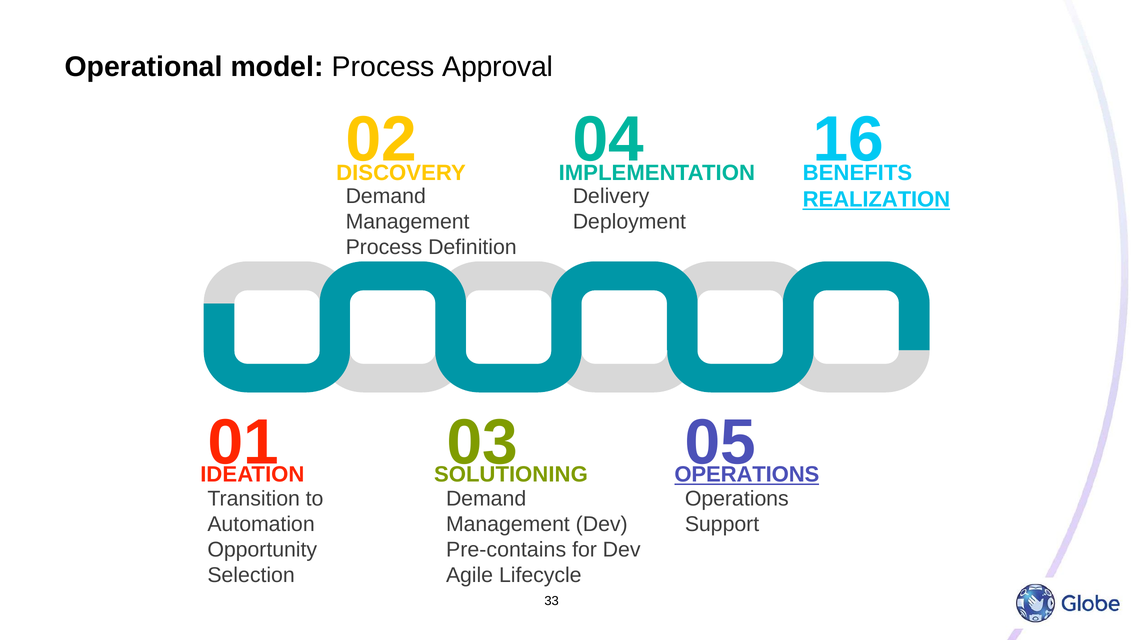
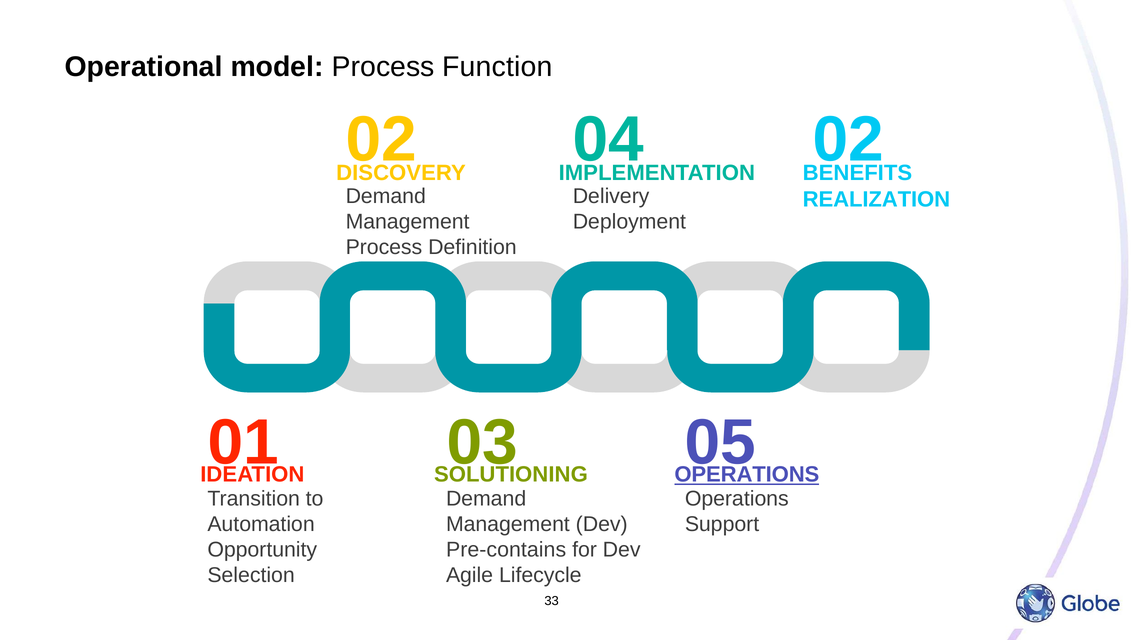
Approval: Approval -> Function
04 16: 16 -> 02
REALIZATION underline: present -> none
